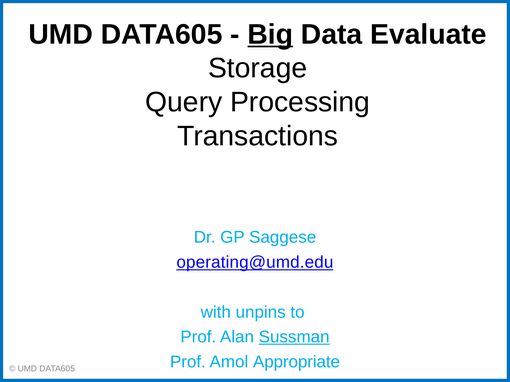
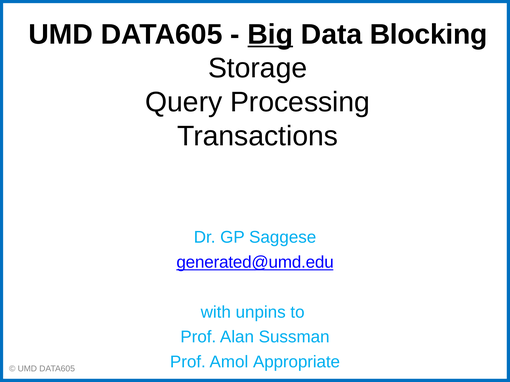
Evaluate: Evaluate -> Blocking
operating@umd.edu: operating@umd.edu -> generated@umd.edu
Sussman underline: present -> none
